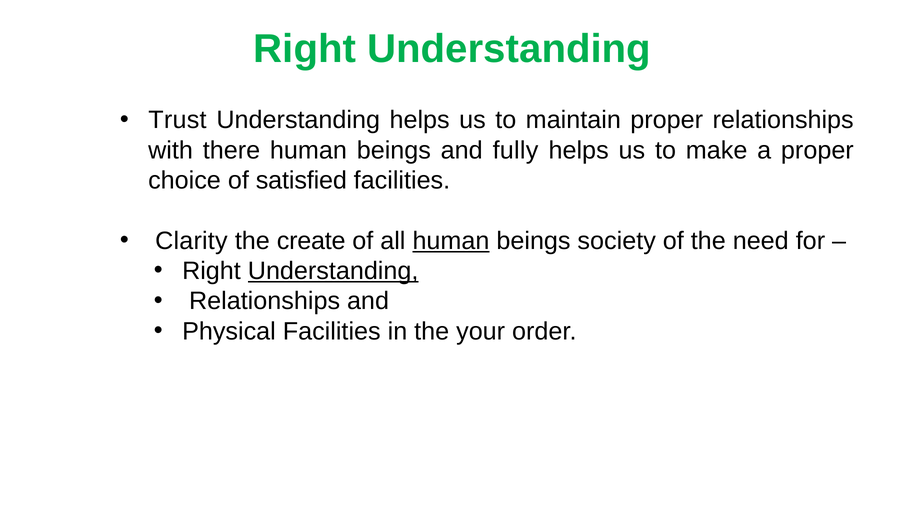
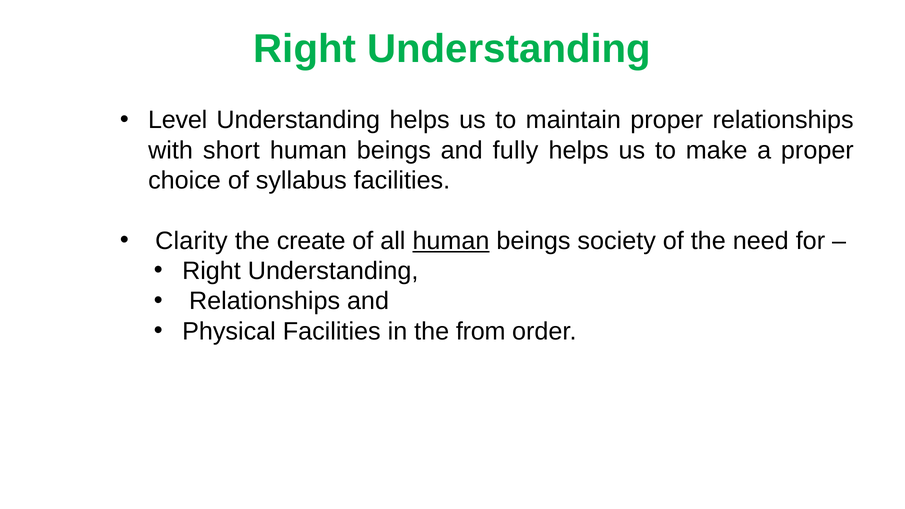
Trust: Trust -> Level
there: there -> short
satisfied: satisfied -> syllabus
Understanding at (333, 271) underline: present -> none
your: your -> from
